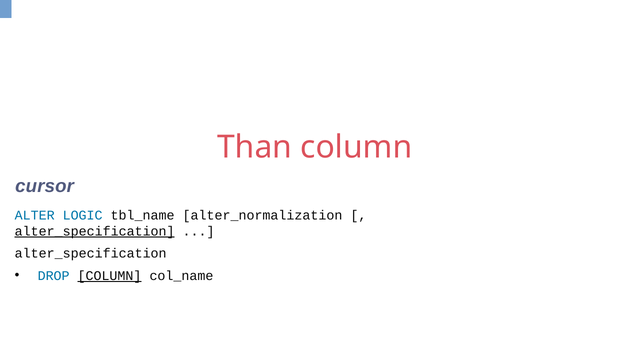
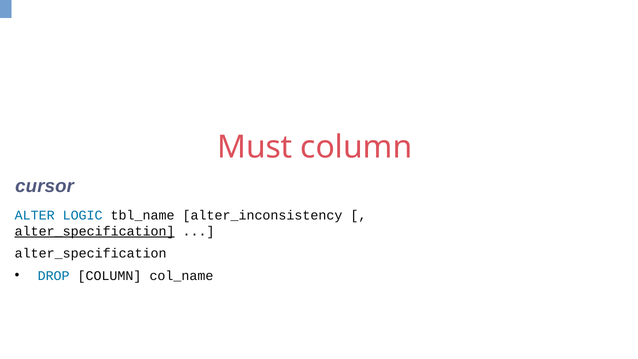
Than: Than -> Must
alter_normalization: alter_normalization -> alter_inconsistency
COLUMN at (109, 276) underline: present -> none
